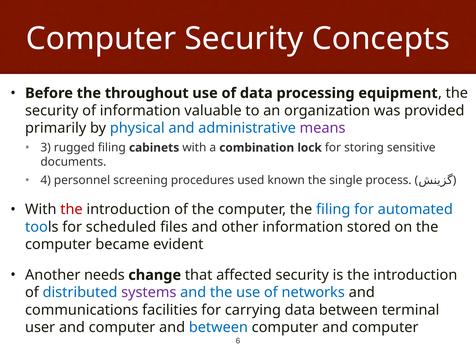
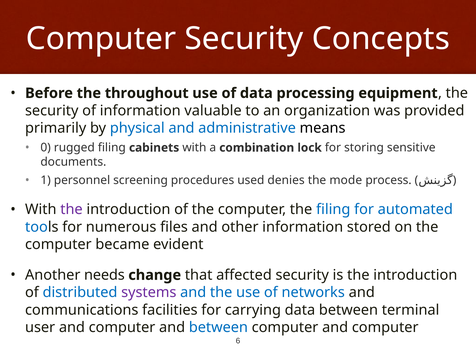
means colour: purple -> black
3: 3 -> 0
4: 4 -> 1
known: known -> denies
single: single -> mode
the at (71, 210) colour: red -> purple
scheduled: scheduled -> numerous
